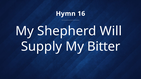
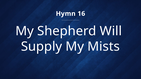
Bitter: Bitter -> Mists
